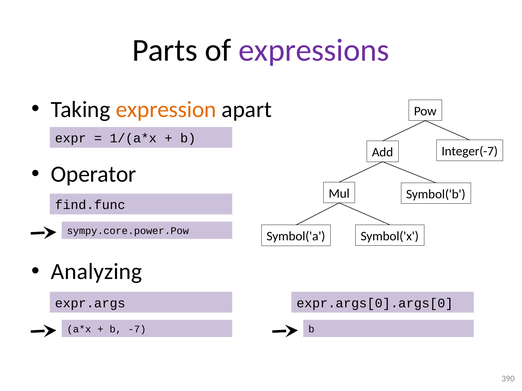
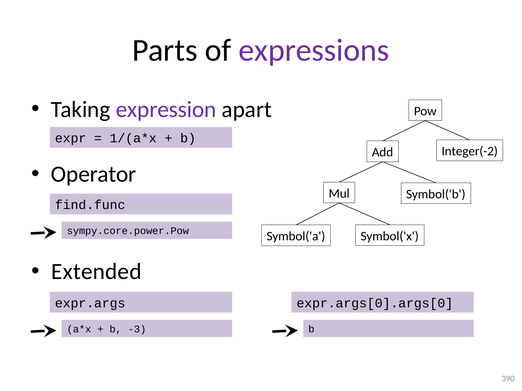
expression colour: orange -> purple
Integer(-7: Integer(-7 -> Integer(-2
Analyzing: Analyzing -> Extended
-7: -7 -> -3
